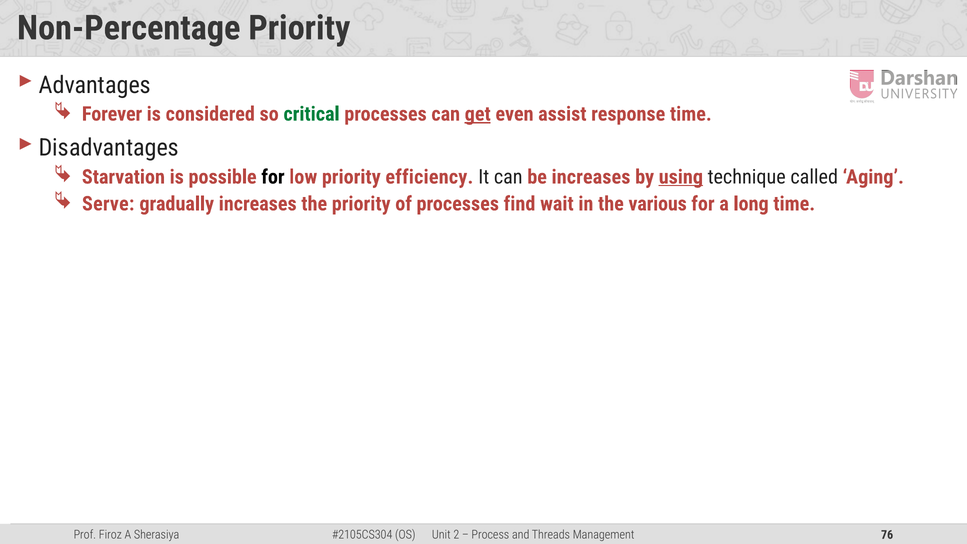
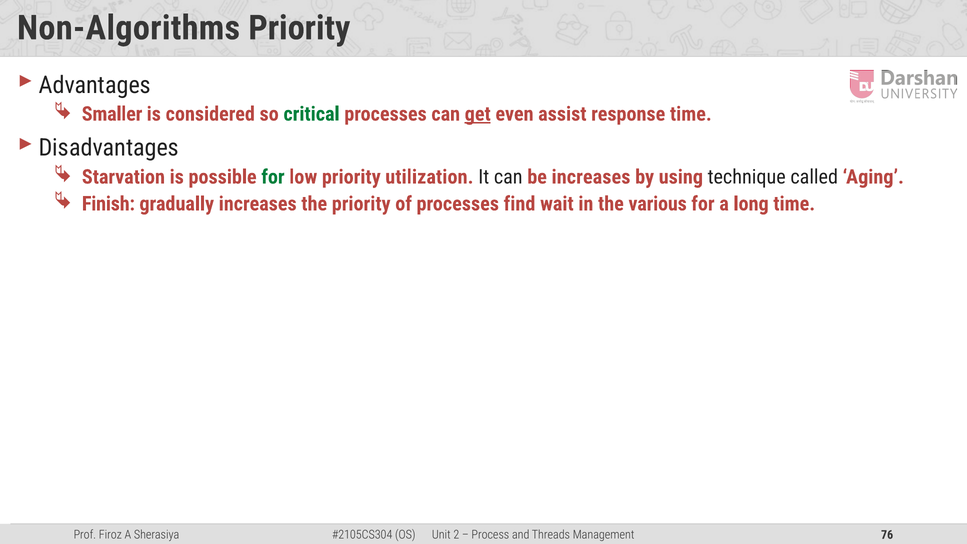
Non-Percentage: Non-Percentage -> Non-Algorithms
Forever: Forever -> Smaller
for at (273, 177) colour: black -> green
efficiency: efficiency -> utilization
using underline: present -> none
Serve: Serve -> Finish
